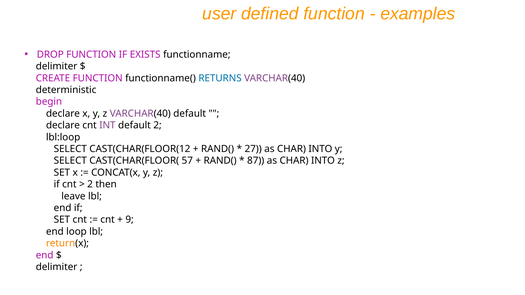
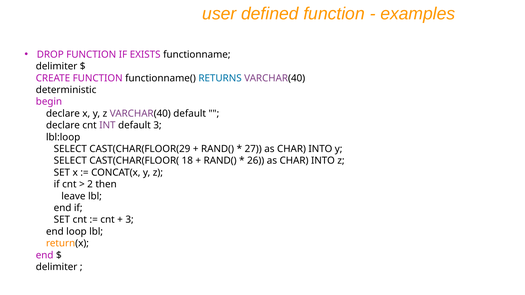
default 2: 2 -> 3
CAST(CHAR(FLOOR(12: CAST(CHAR(FLOOR(12 -> CAST(CHAR(FLOOR(29
57: 57 -> 18
87: 87 -> 26
9 at (130, 220): 9 -> 3
